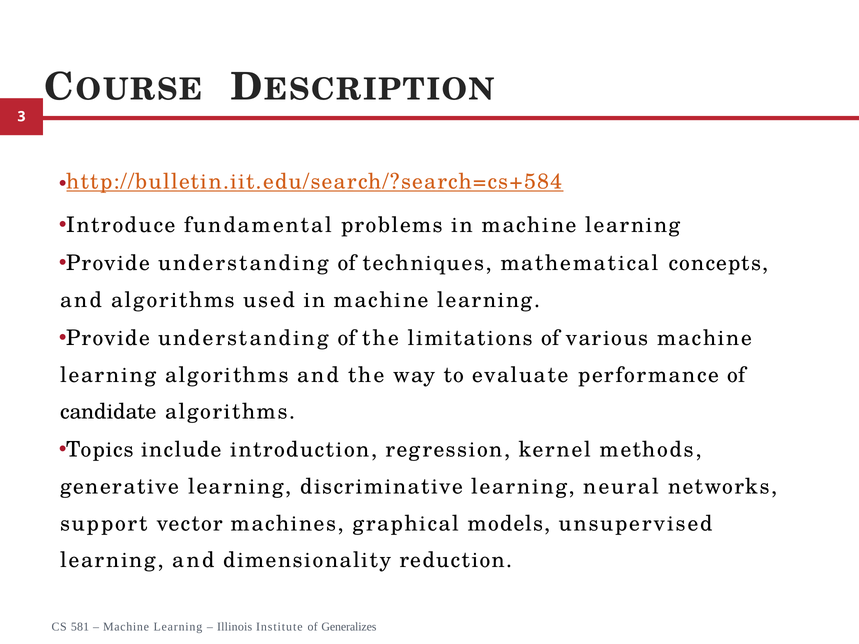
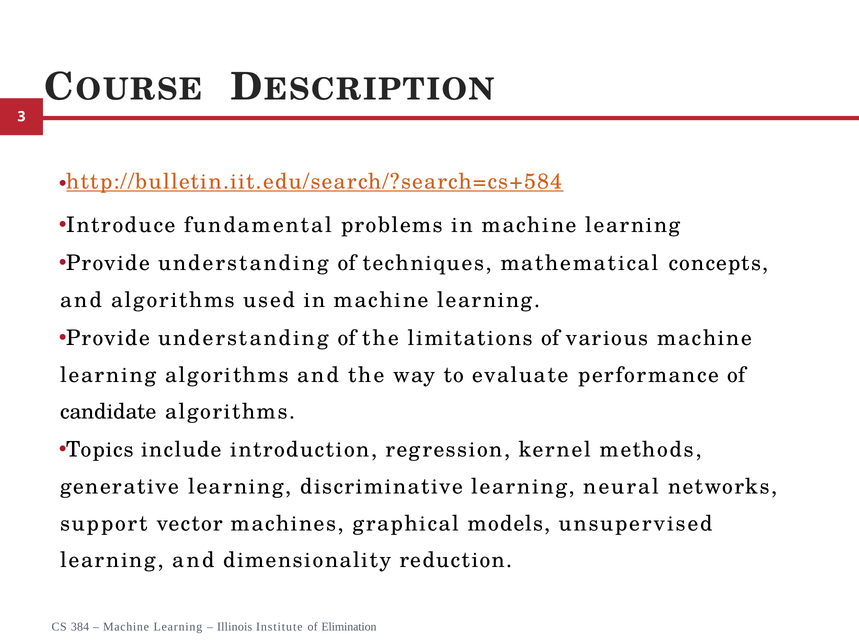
581: 581 -> 384
Generalizes: Generalizes -> Elimination
